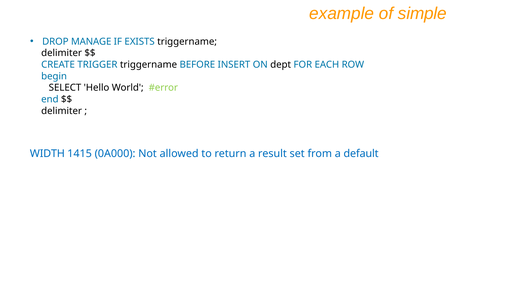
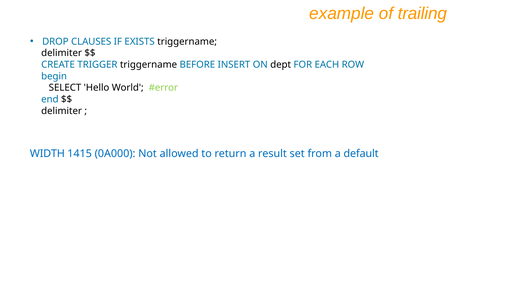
simple: simple -> trailing
MANAGE: MANAGE -> CLAUSES
